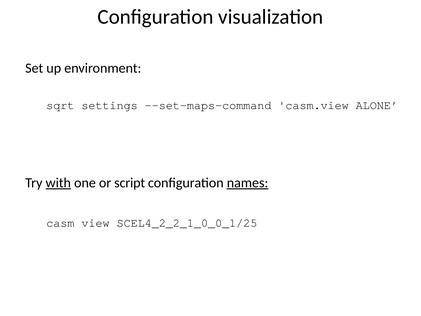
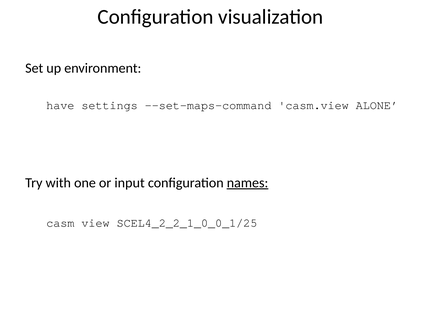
sqrt: sqrt -> have
with underline: present -> none
script: script -> input
